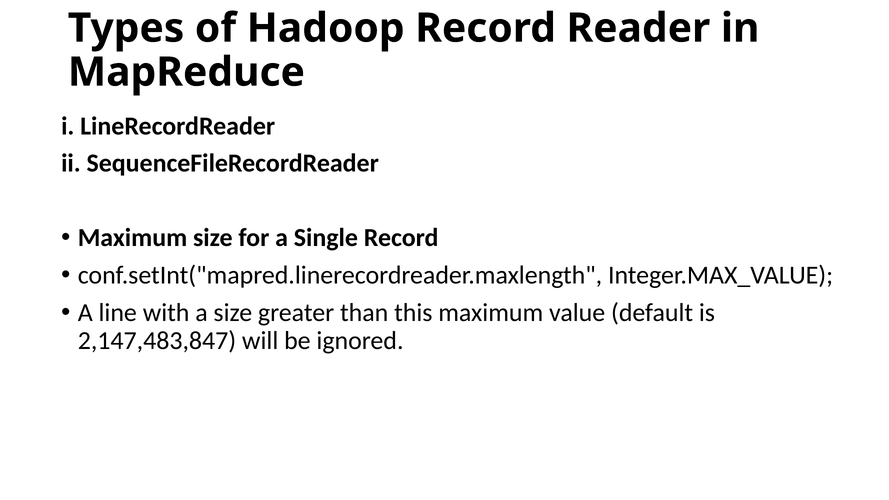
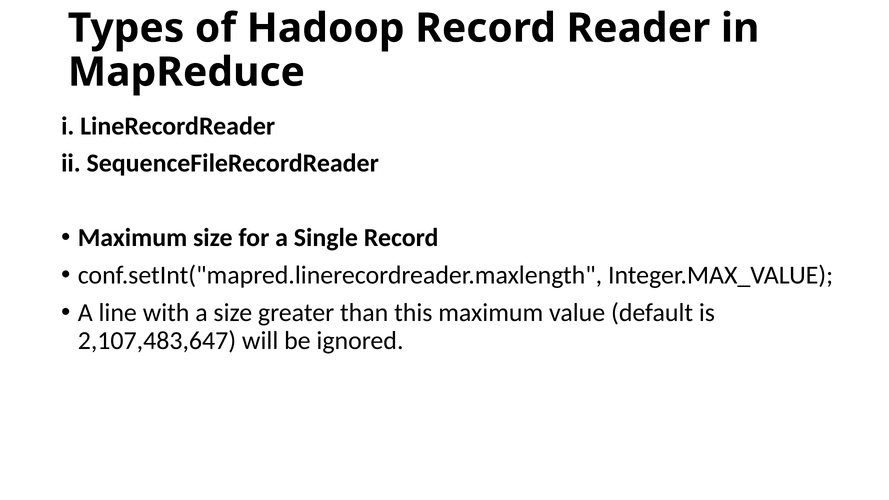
2,147,483,847: 2,147,483,847 -> 2,107,483,647
